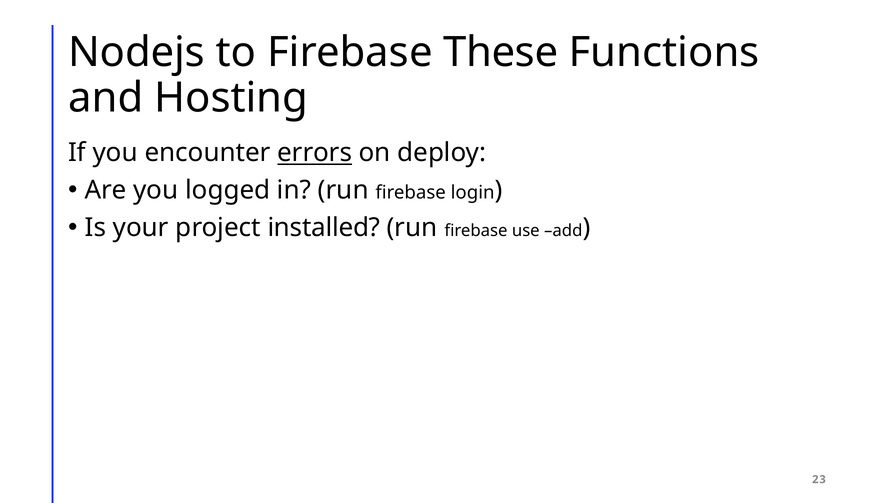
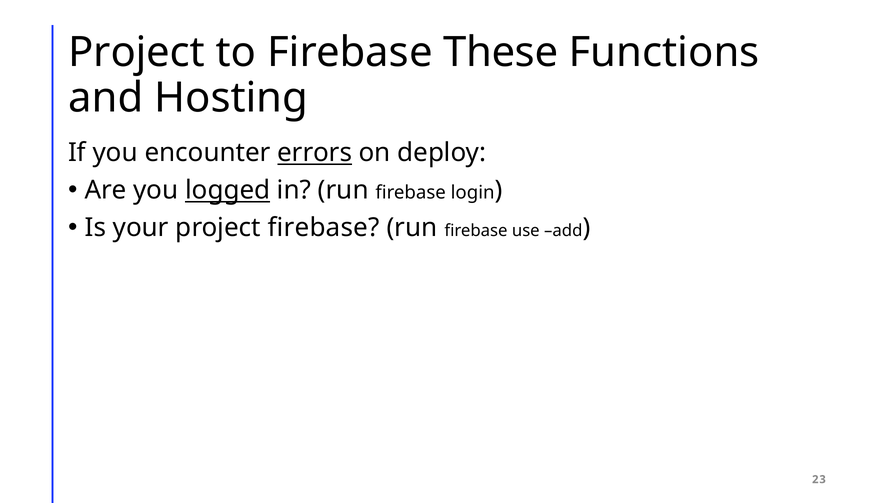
Nodejs at (137, 52): Nodejs -> Project
logged underline: none -> present
project installed: installed -> firebase
